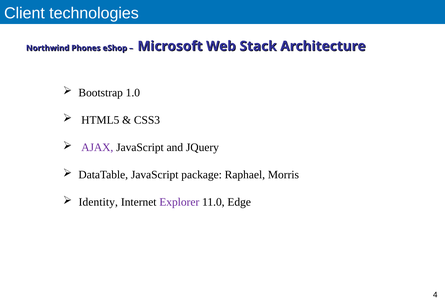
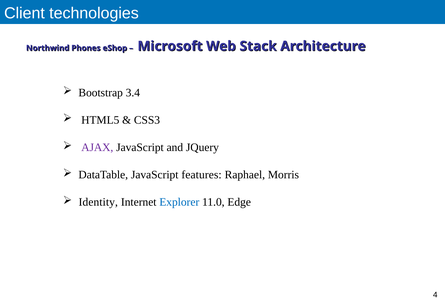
1.0: 1.0 -> 3.4
package: package -> features
Explorer colour: purple -> blue
